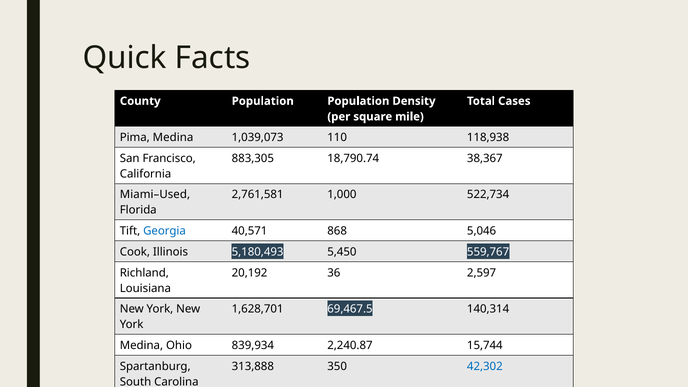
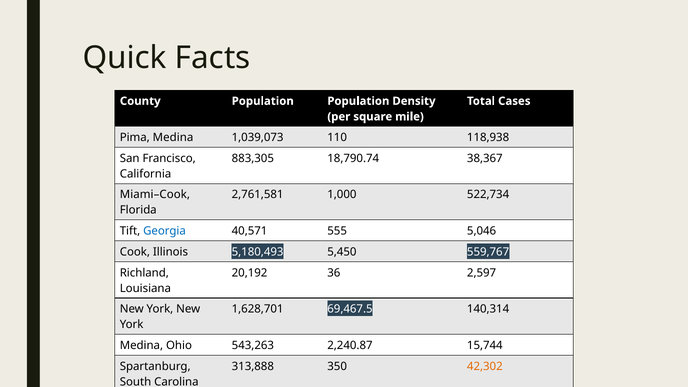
Miami–Used: Miami–Used -> Miami–Cook
868: 868 -> 555
839,934: 839,934 -> 543,263
42,302 colour: blue -> orange
